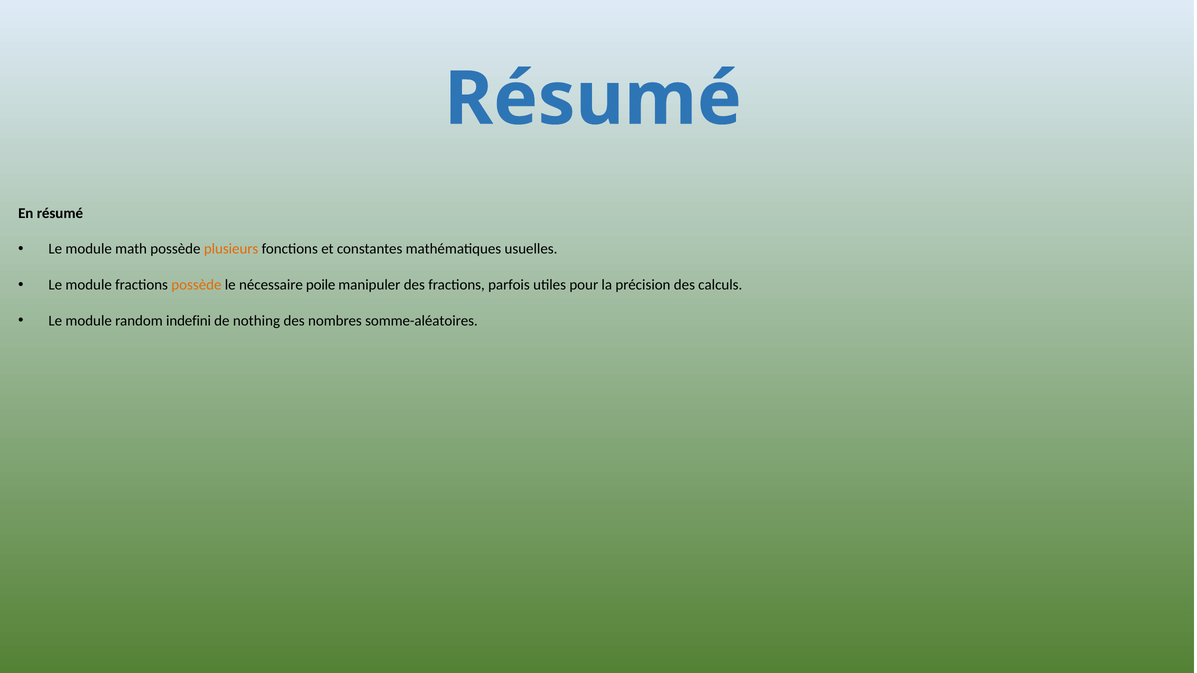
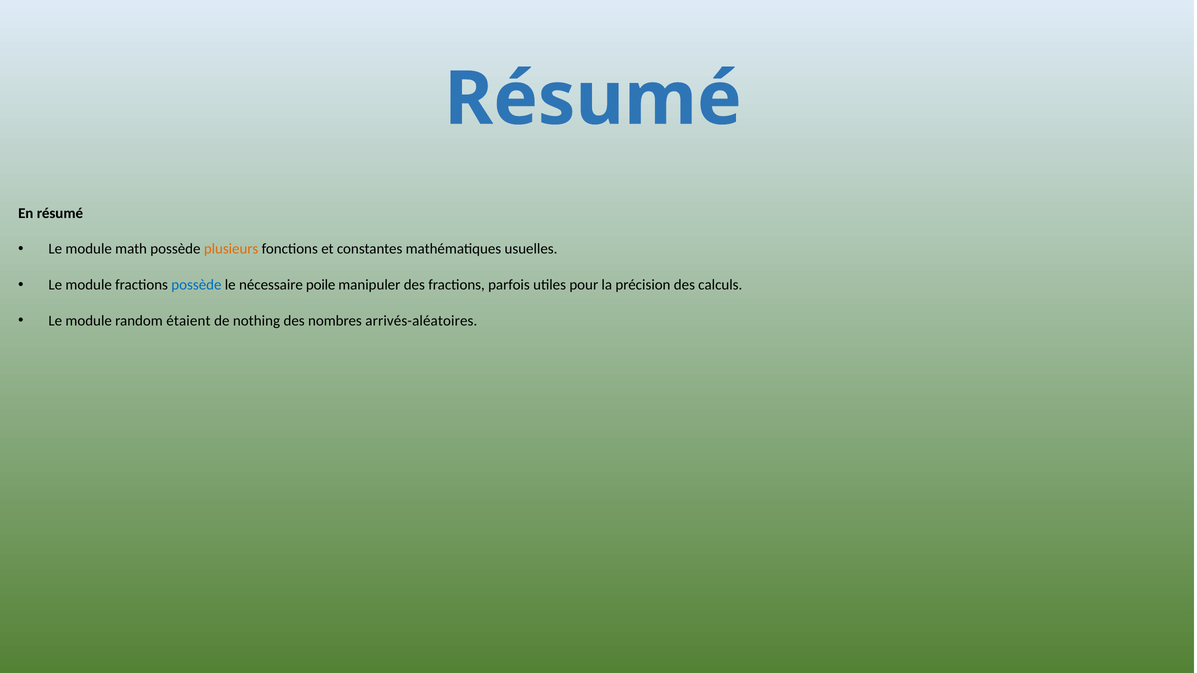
possède at (196, 285) colour: orange -> blue
indefini: indefini -> étaient
somme-aléatoires: somme-aléatoires -> arrivés-aléatoires
